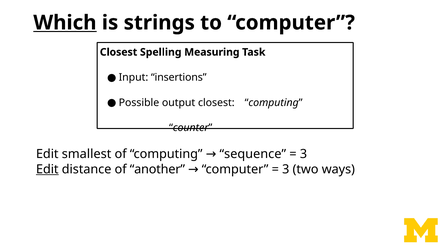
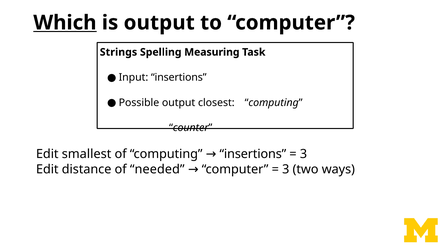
is strings: strings -> output
Closest at (119, 52): Closest -> Strings
computing sequence: sequence -> insertions
Edit at (47, 169) underline: present -> none
another: another -> needed
